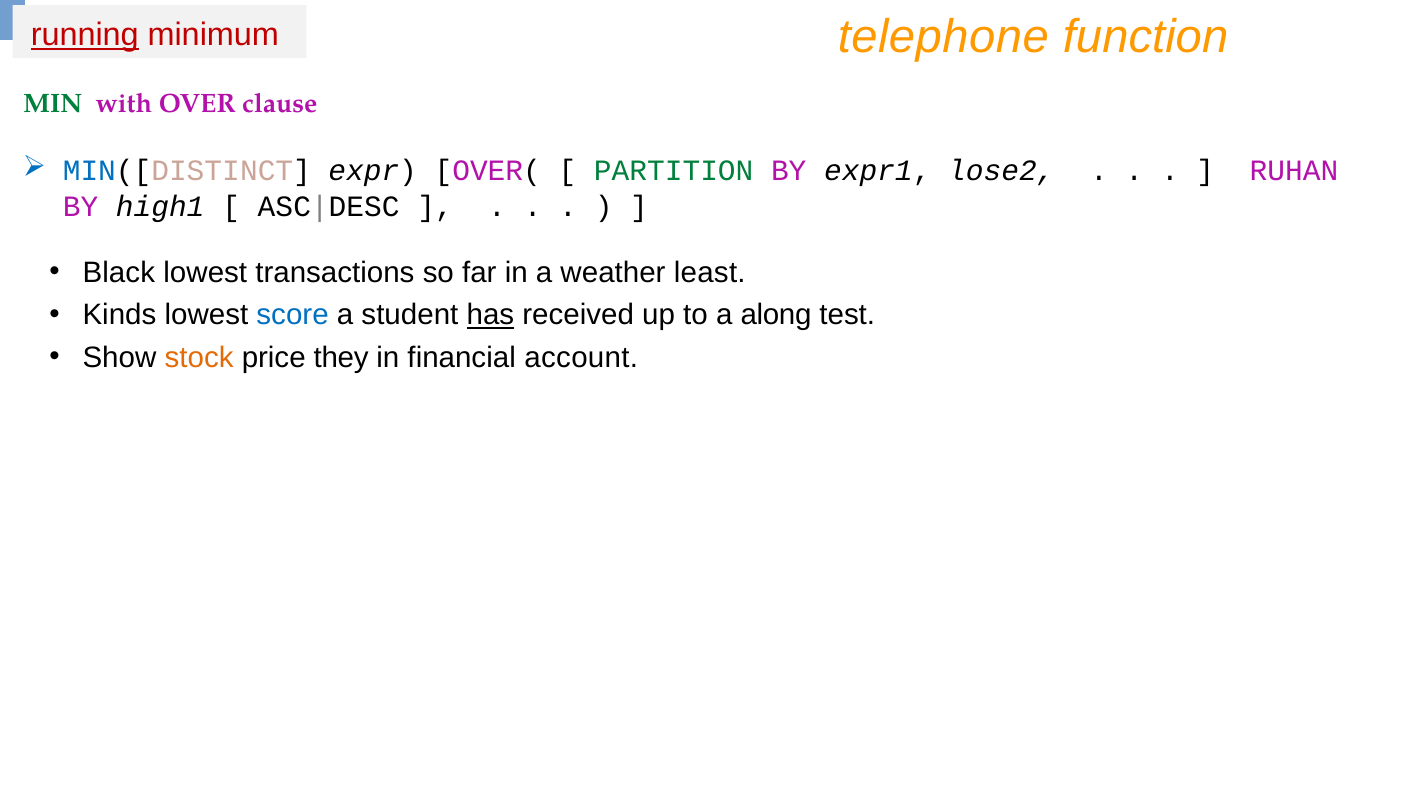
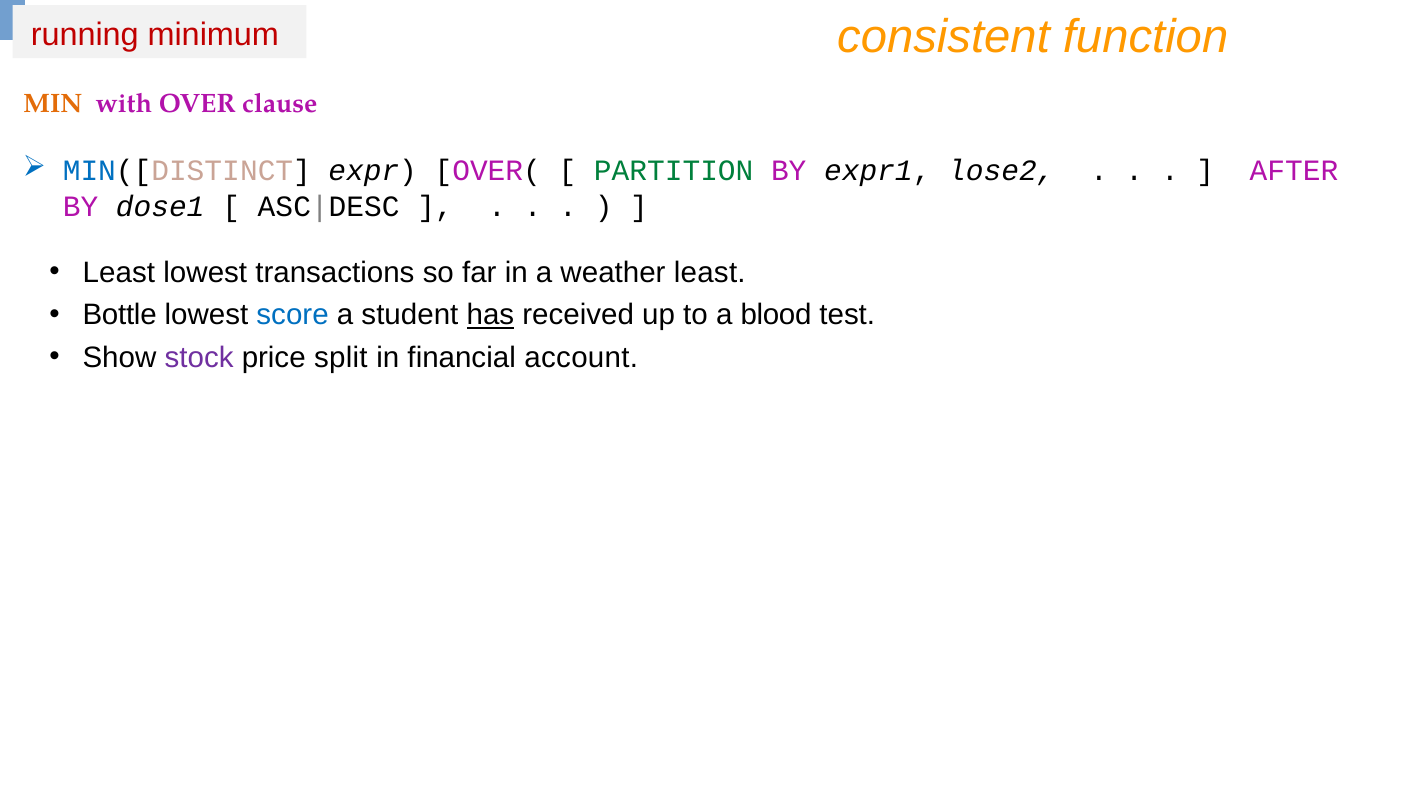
telephone: telephone -> consistent
running underline: present -> none
MIN colour: green -> orange
RUHAN: RUHAN -> AFTER
high1: high1 -> dose1
Black at (119, 273): Black -> Least
Kinds: Kinds -> Bottle
along: along -> blood
stock colour: orange -> purple
they: they -> split
